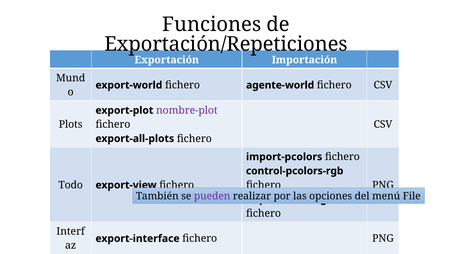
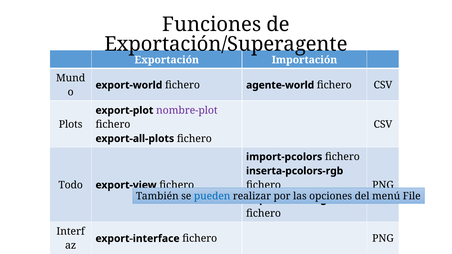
Exportación/Repeticiones: Exportación/Repeticiones -> Exportación/Superagente
control-pcolors-rgb: control-pcolors-rgb -> inserta-pcolors-rgb
pueden colour: purple -> blue
